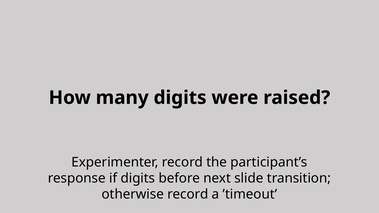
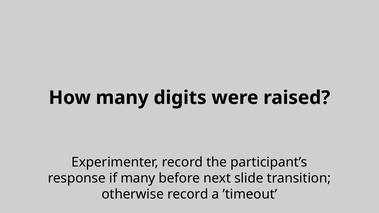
if digits: digits -> many
